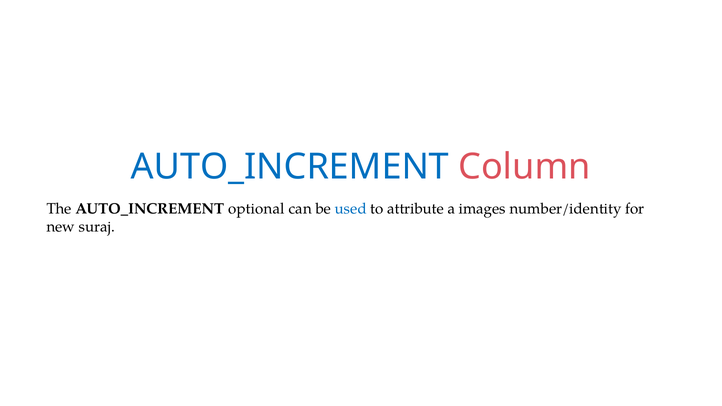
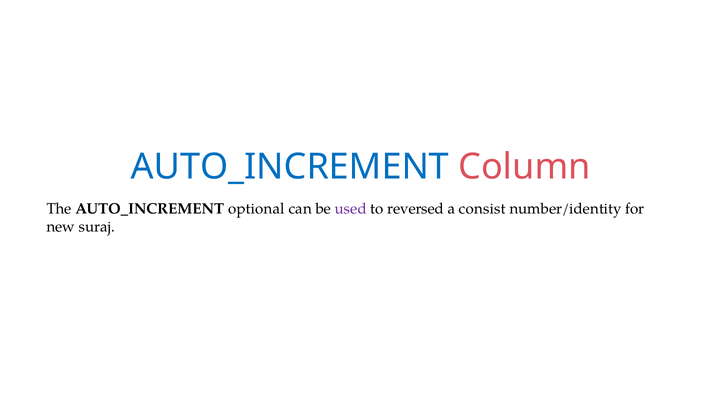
used colour: blue -> purple
attribute: attribute -> reversed
images: images -> consist
